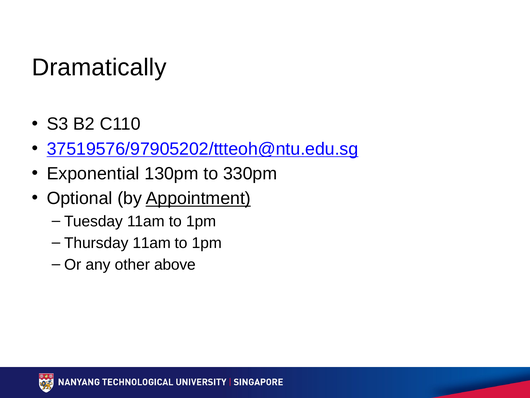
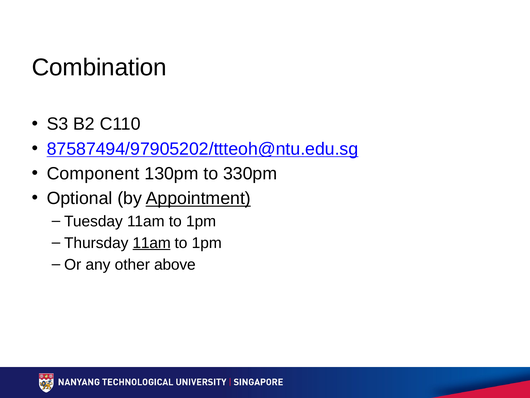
Dramatically: Dramatically -> Combination
37519576/97905202/ttteoh@ntu.edu.sg: 37519576/97905202/ttteoh@ntu.edu.sg -> 87587494/97905202/ttteoh@ntu.edu.sg
Exponential: Exponential -> Component
11am at (152, 243) underline: none -> present
